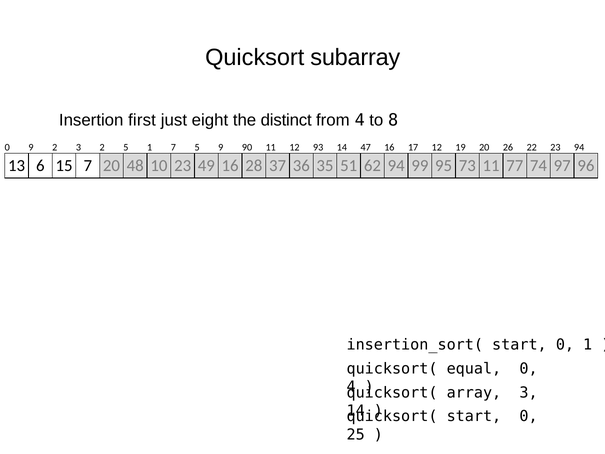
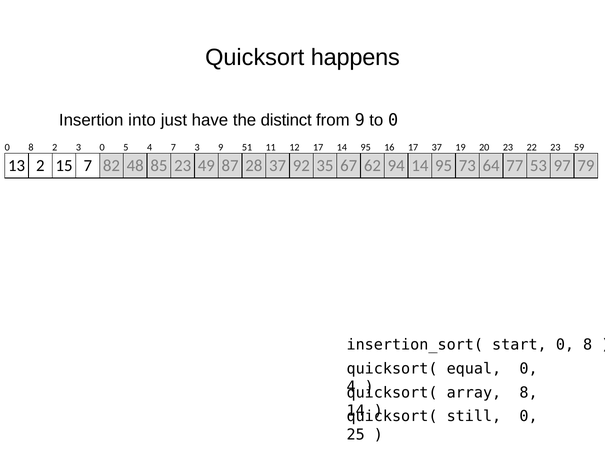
subarray: subarray -> happens
first: first -> into
eight: eight -> have
from 4: 4 -> 9
to 8: 8 -> 0
9 at (31, 147): 9 -> 8
3 2: 2 -> 0
5 1: 1 -> 4
7 5: 5 -> 3
90: 90 -> 51
12 93: 93 -> 17
47 at (366, 147): 47 -> 95
17 12: 12 -> 37
20 26: 26 -> 23
23 94: 94 -> 59
13 6: 6 -> 2
7 20: 20 -> 82
10: 10 -> 85
49 16: 16 -> 87
36: 36 -> 92
51: 51 -> 67
94 99: 99 -> 14
73 11: 11 -> 64
74: 74 -> 53
96: 96 -> 79
1 at (588, 345): 1 -> 8
array 3: 3 -> 8
start at (474, 416): start -> still
